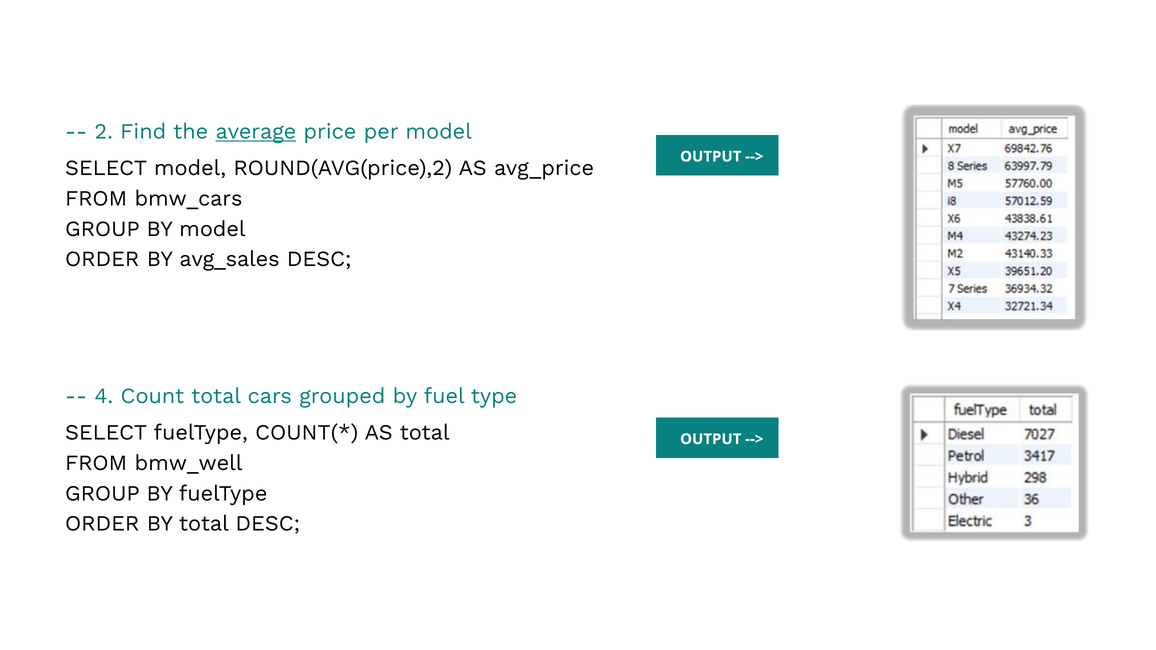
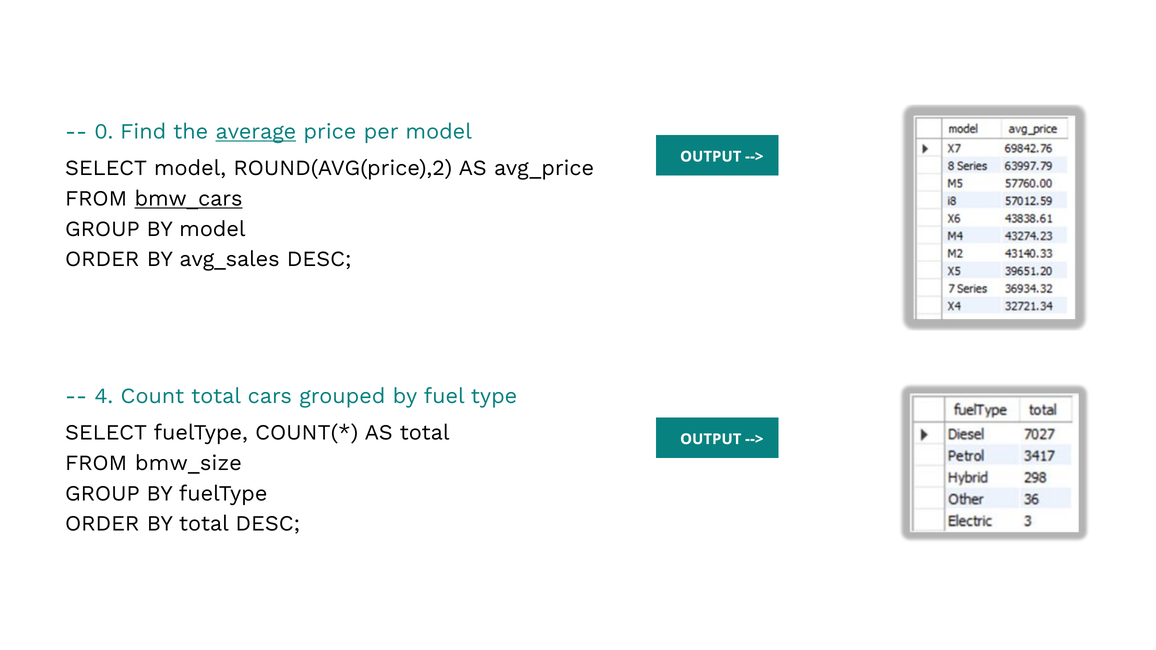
2: 2 -> 0
bmw_cars underline: none -> present
bmw_well: bmw_well -> bmw_size
